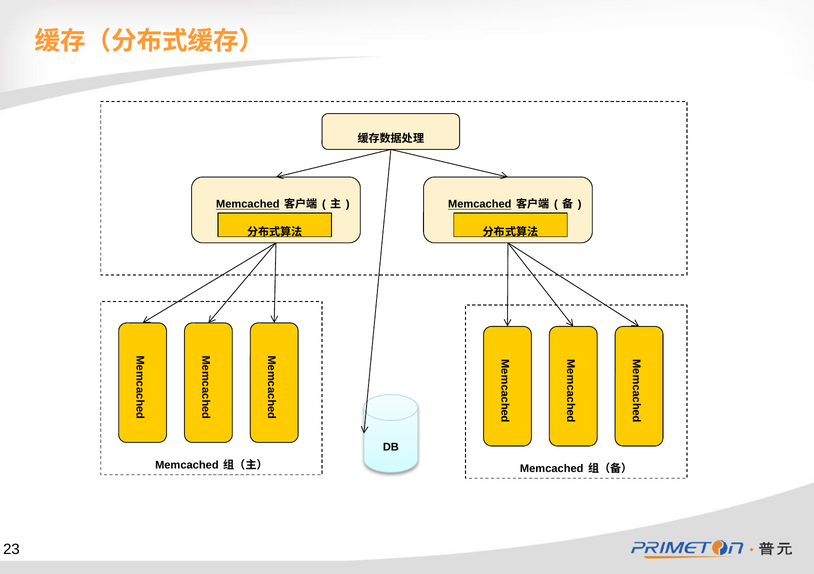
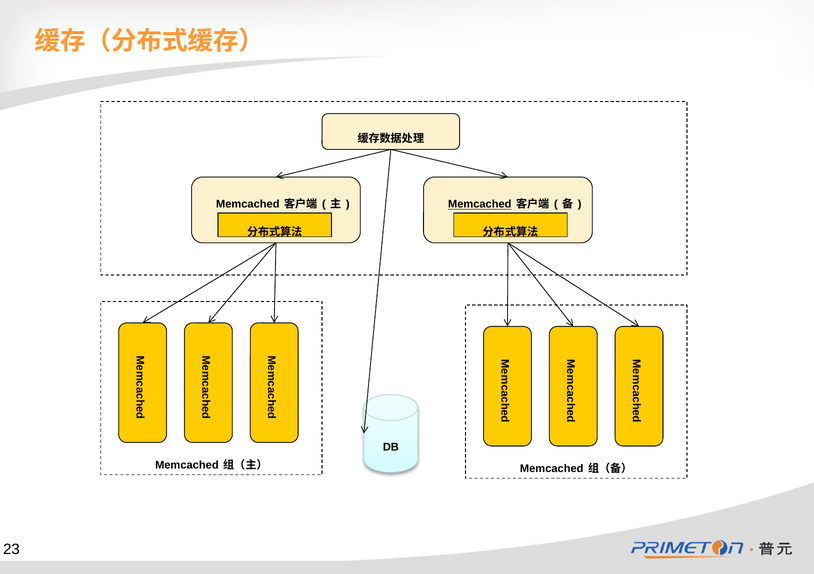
Memcached at (248, 204) underline: present -> none
